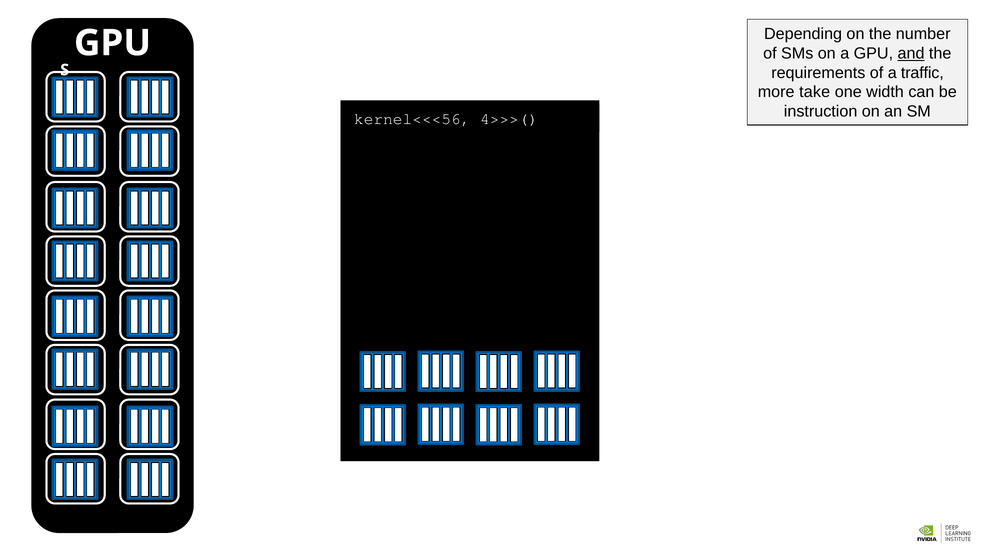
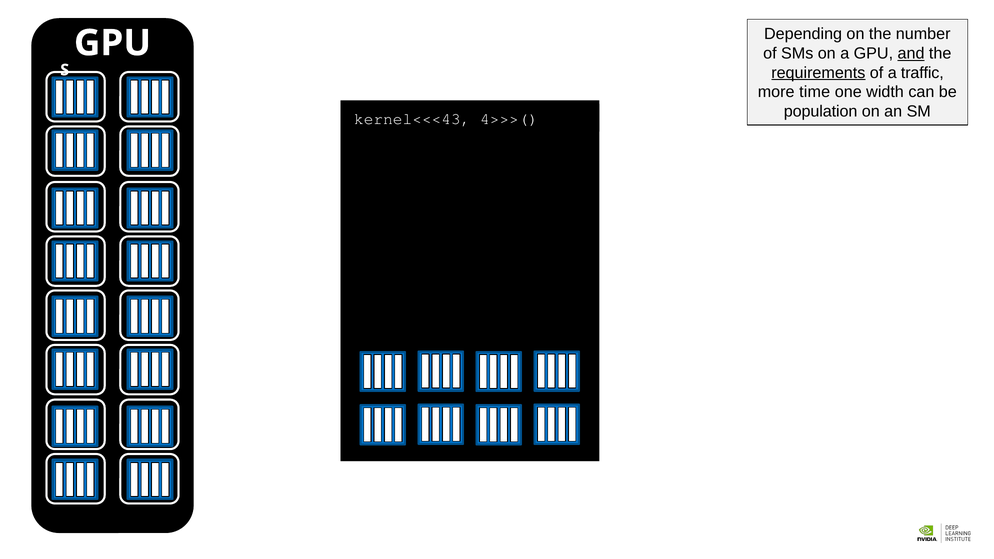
requirements underline: none -> present
take: take -> time
instruction: instruction -> population
kernel<<<56: kernel<<<56 -> kernel<<<43
